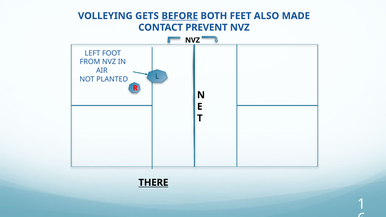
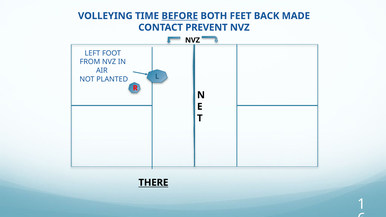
GETS: GETS -> TIME
ALSO: ALSO -> BACK
